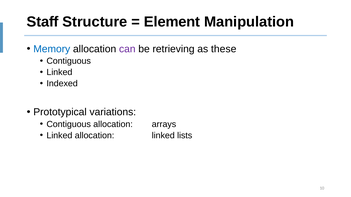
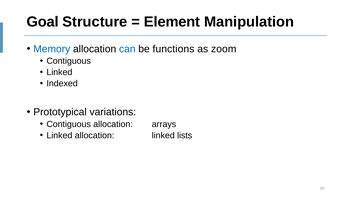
Staff: Staff -> Goal
can colour: purple -> blue
retrieving: retrieving -> functions
these: these -> zoom
